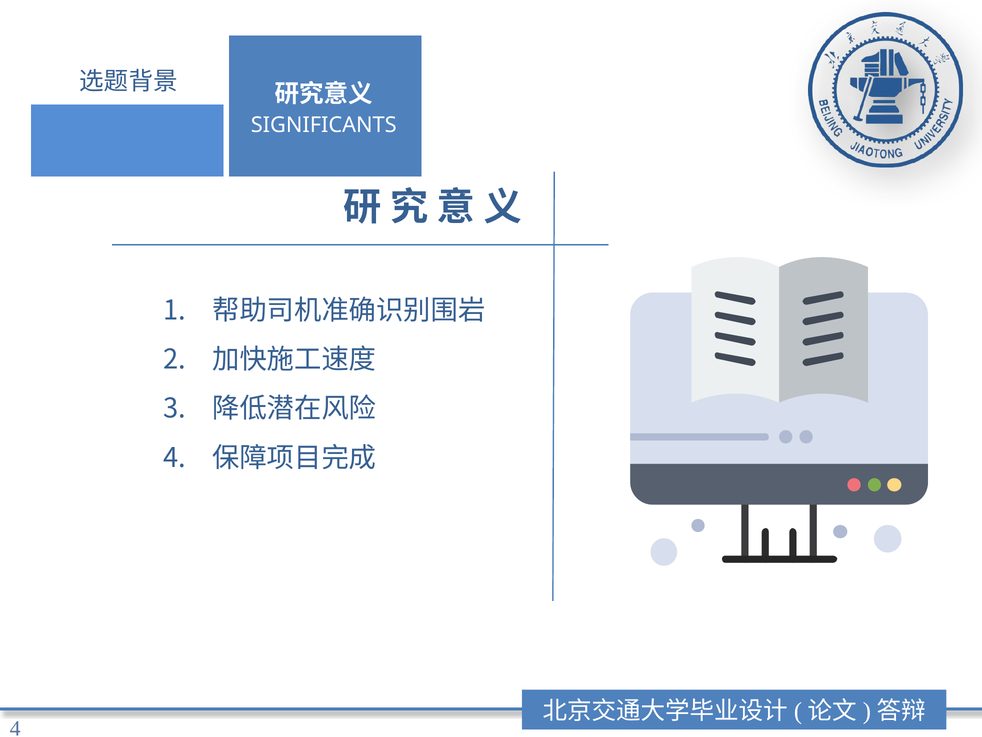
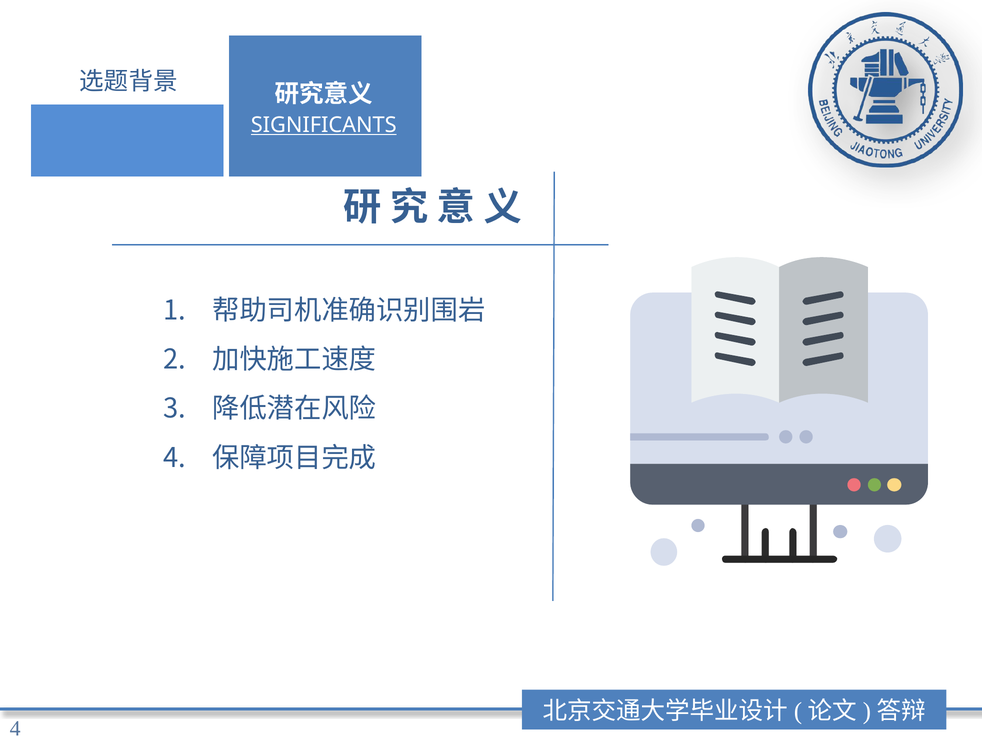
SIGNIFICANTS underline: none -> present
